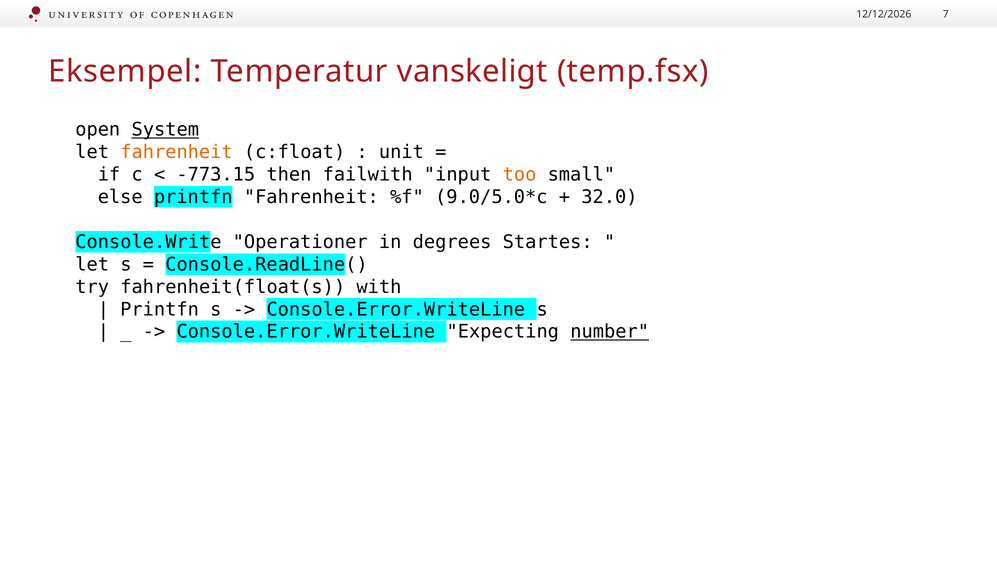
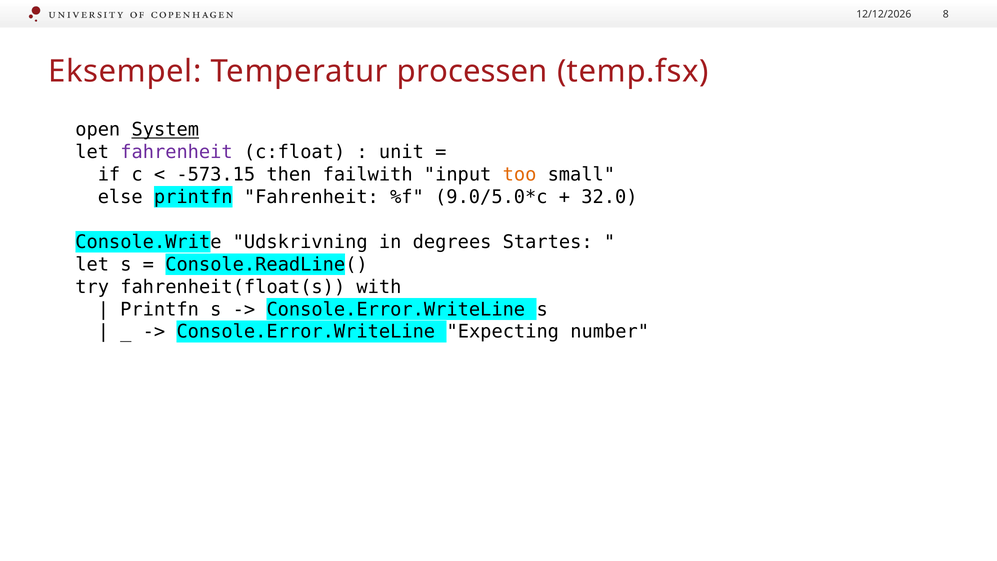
7: 7 -> 8
vanskeligt: vanskeligt -> processen
fahrenheit at (177, 152) colour: orange -> purple
-773.15: -773.15 -> -573.15
Operationer: Operationer -> Udskrivning
number underline: present -> none
